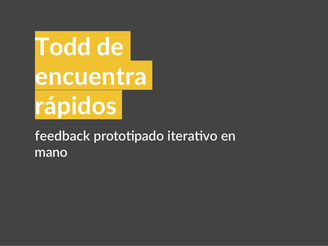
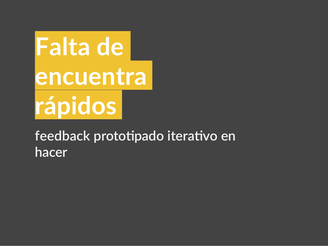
Todd: Todd -> Falta
mano: mano -> hacer
